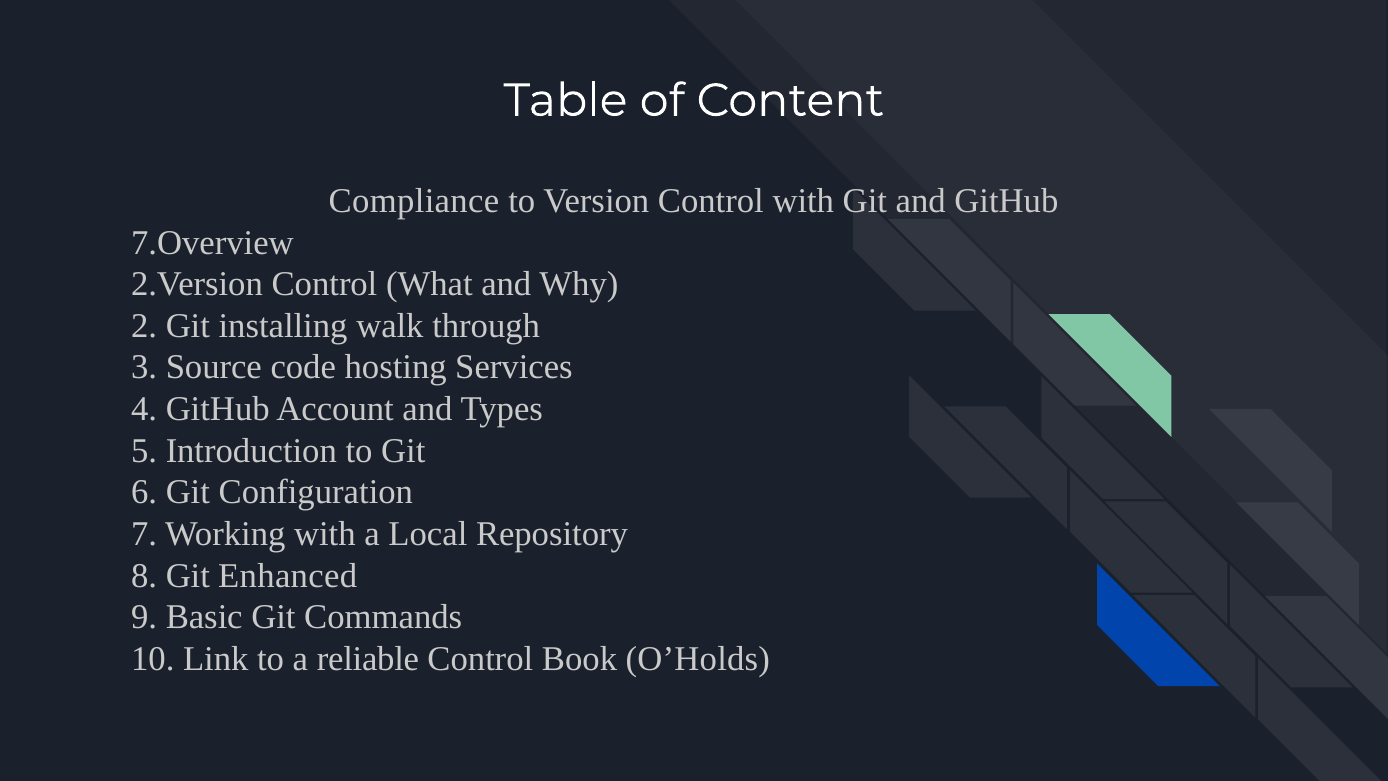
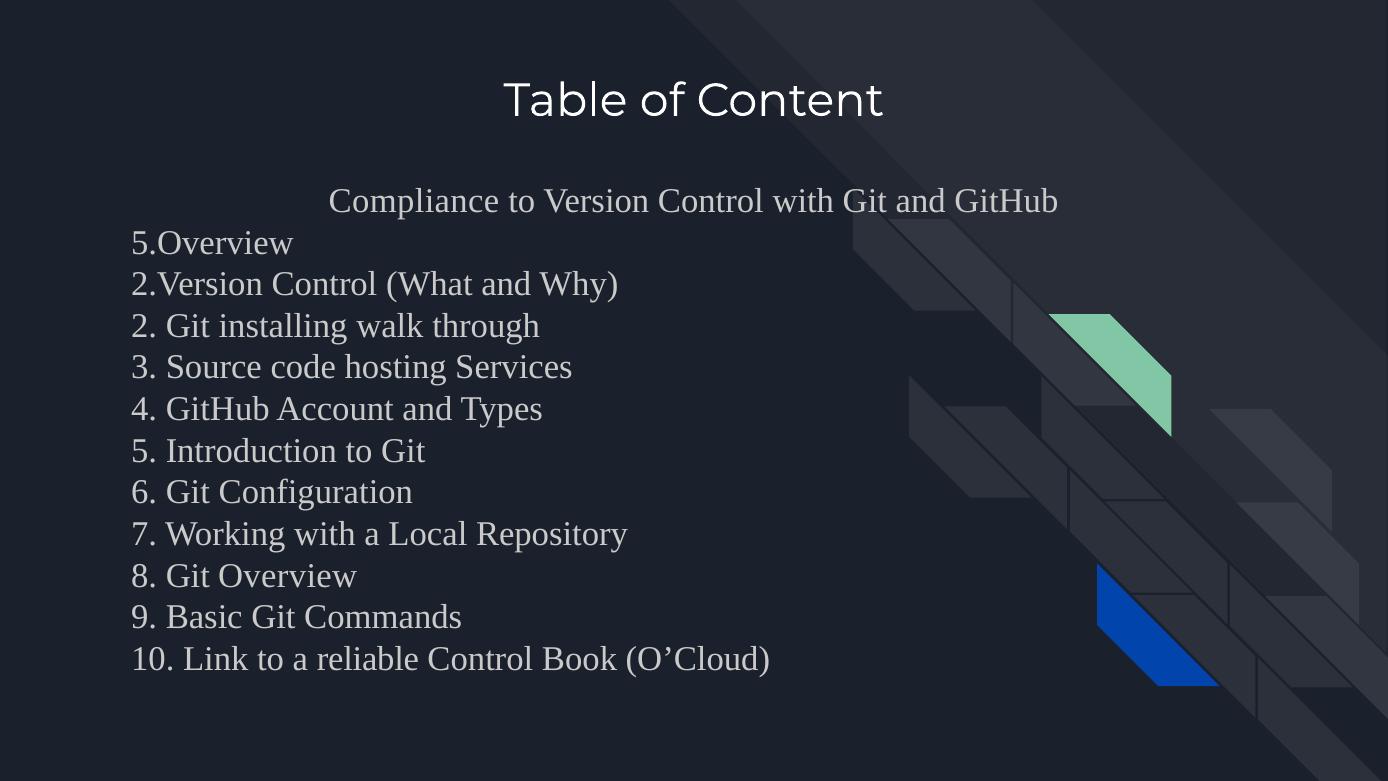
7.Overview: 7.Overview -> 5.Overview
Enhanced: Enhanced -> Overview
O’Holds: O’Holds -> O’Cloud
